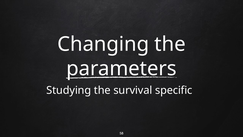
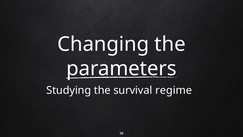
specific: specific -> regime
